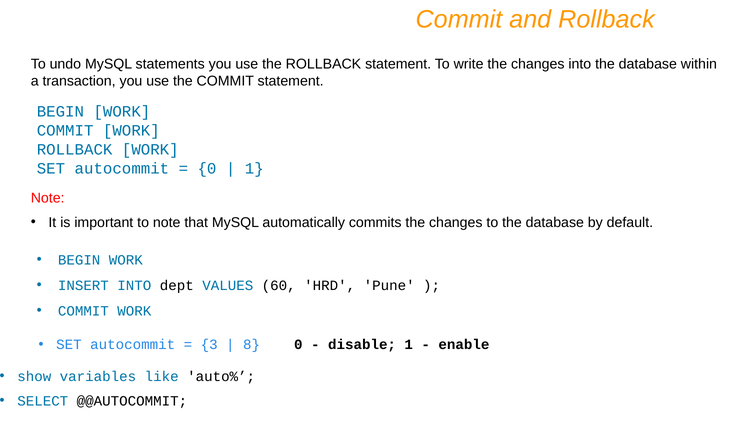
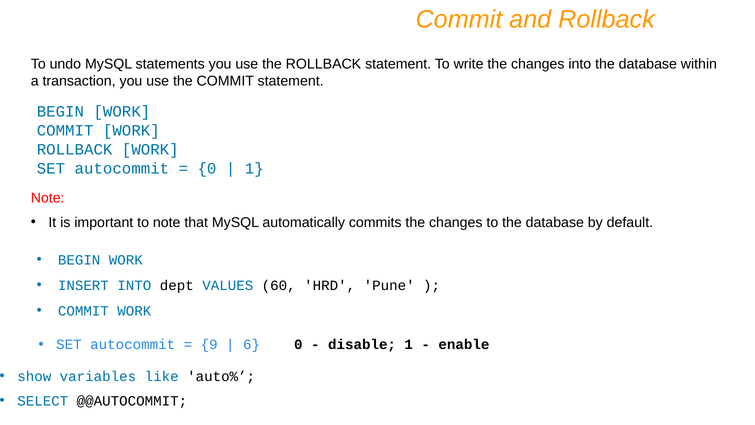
3: 3 -> 9
8: 8 -> 6
